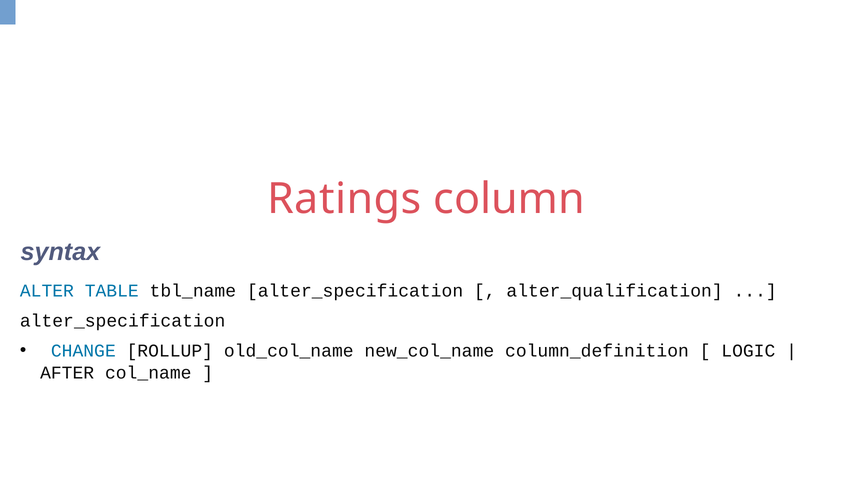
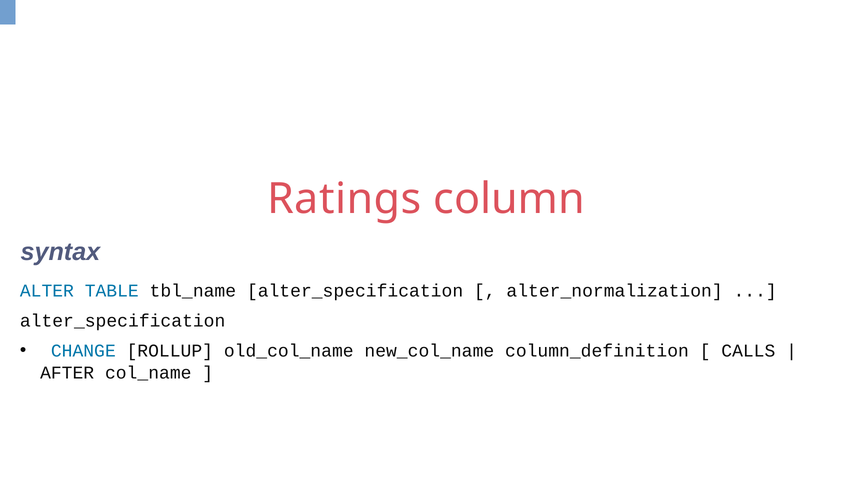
alter_qualification: alter_qualification -> alter_normalization
LOGIC: LOGIC -> CALLS
